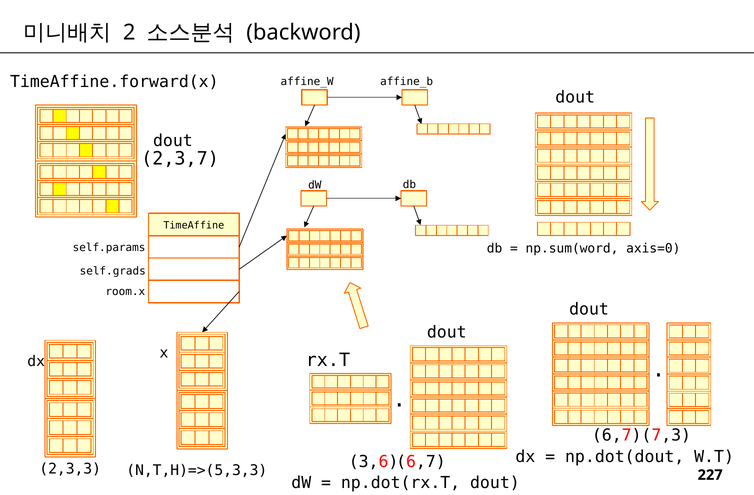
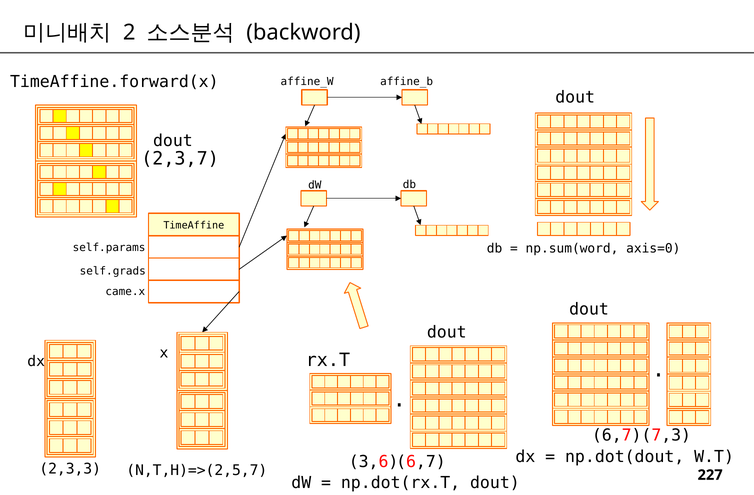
room.x: room.x -> came.x
N,T,H)=>(5,3,3: N,T,H)=>(5,3,3 -> N,T,H)=>(2,5,7
